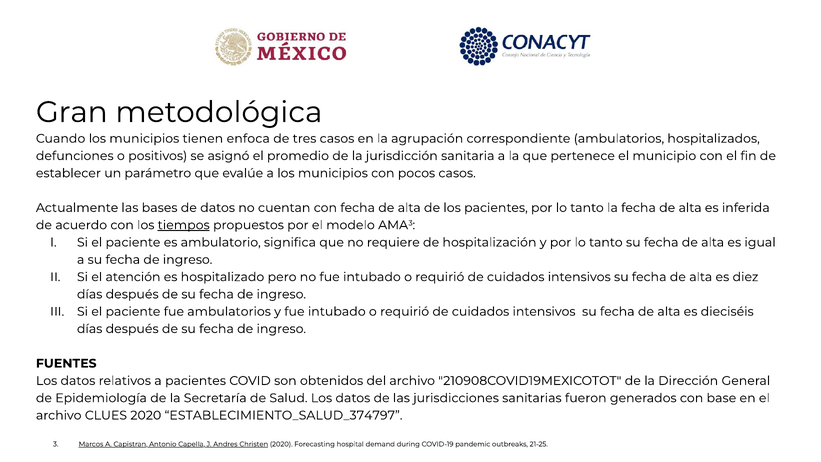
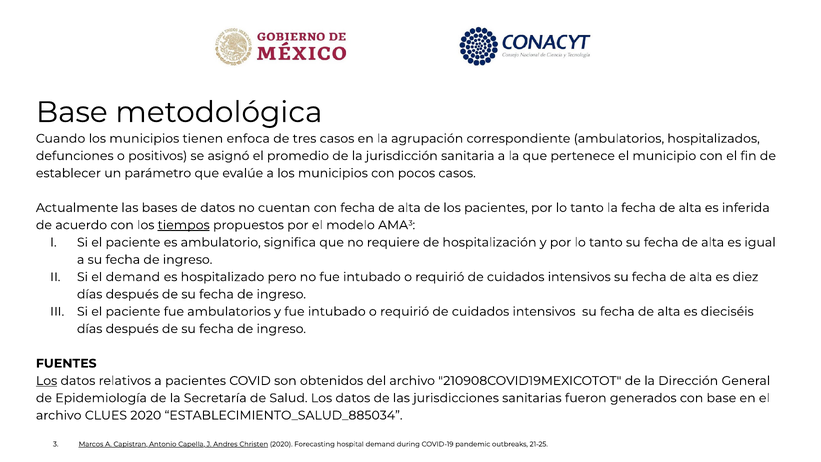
Gran at (72, 112): Gran -> Base
el atención: atención -> demand
Los at (47, 381) underline: none -> present
ESTABLECIMIENTO_SALUD_374797: ESTABLECIMIENTO_SALUD_374797 -> ESTABLECIMIENTO_SALUD_885034
